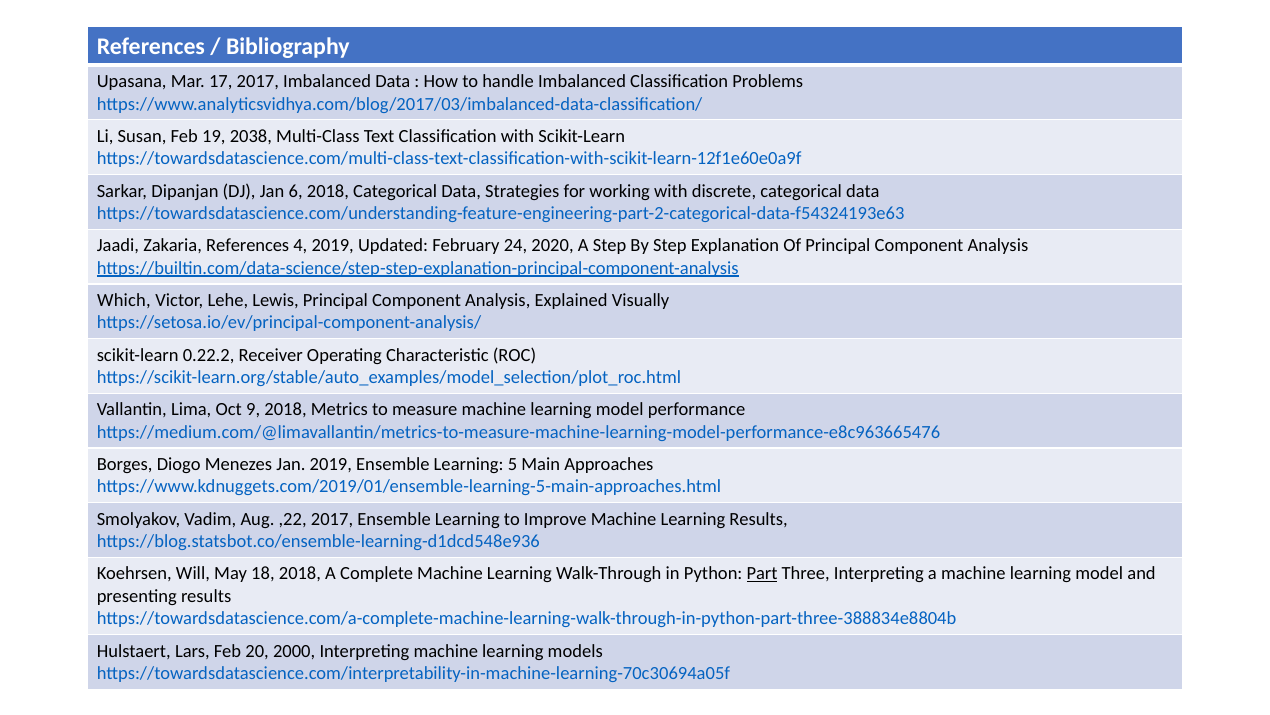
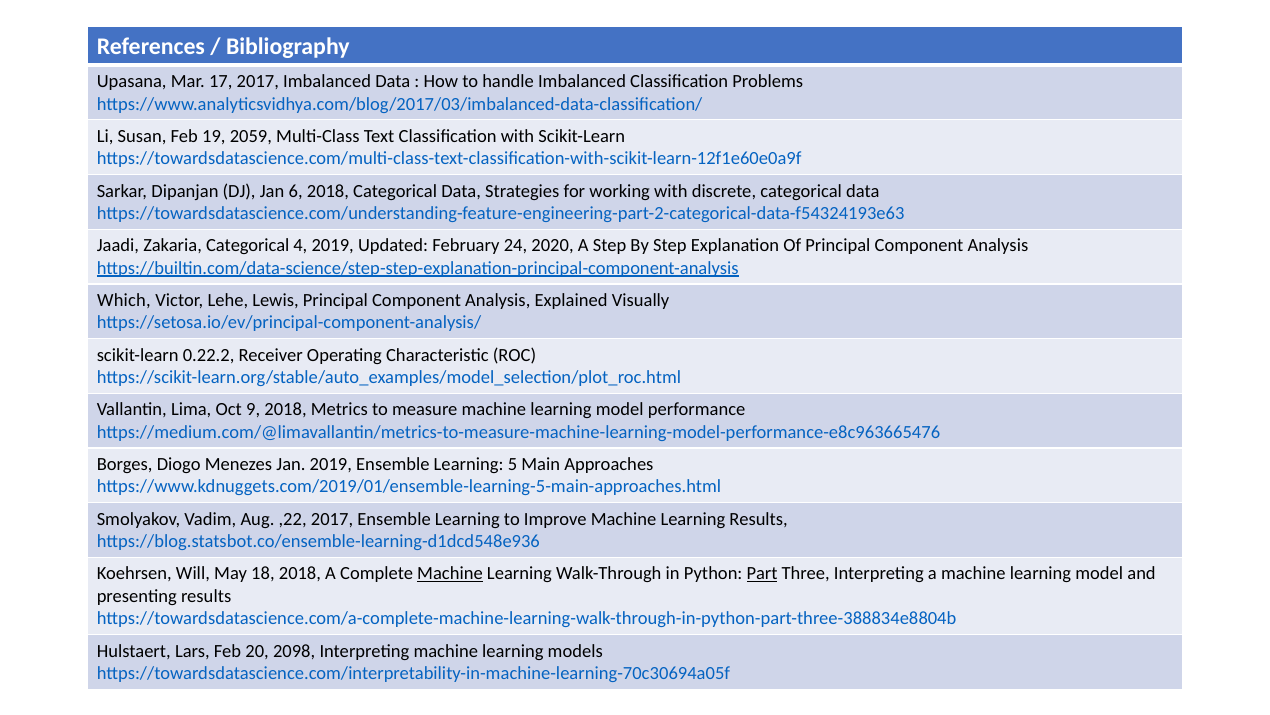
2038: 2038 -> 2059
Zakaria References: References -> Categorical
Machine at (450, 573) underline: none -> present
2000: 2000 -> 2098
